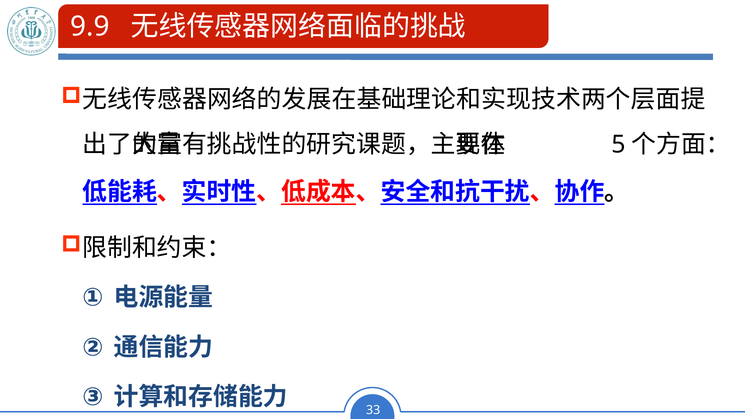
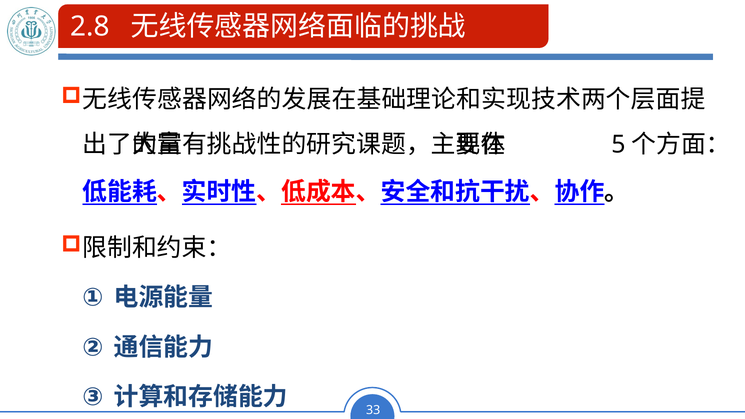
9.9: 9.9 -> 2.8
